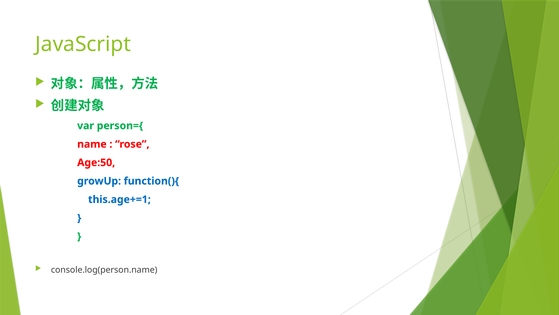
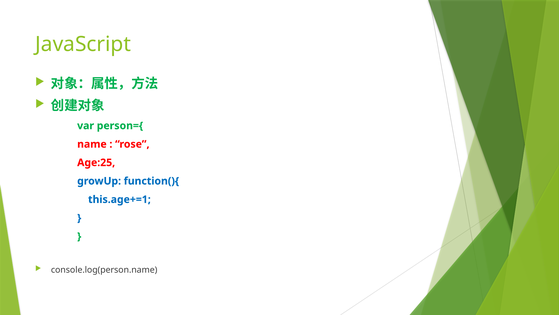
Age:50: Age:50 -> Age:25
